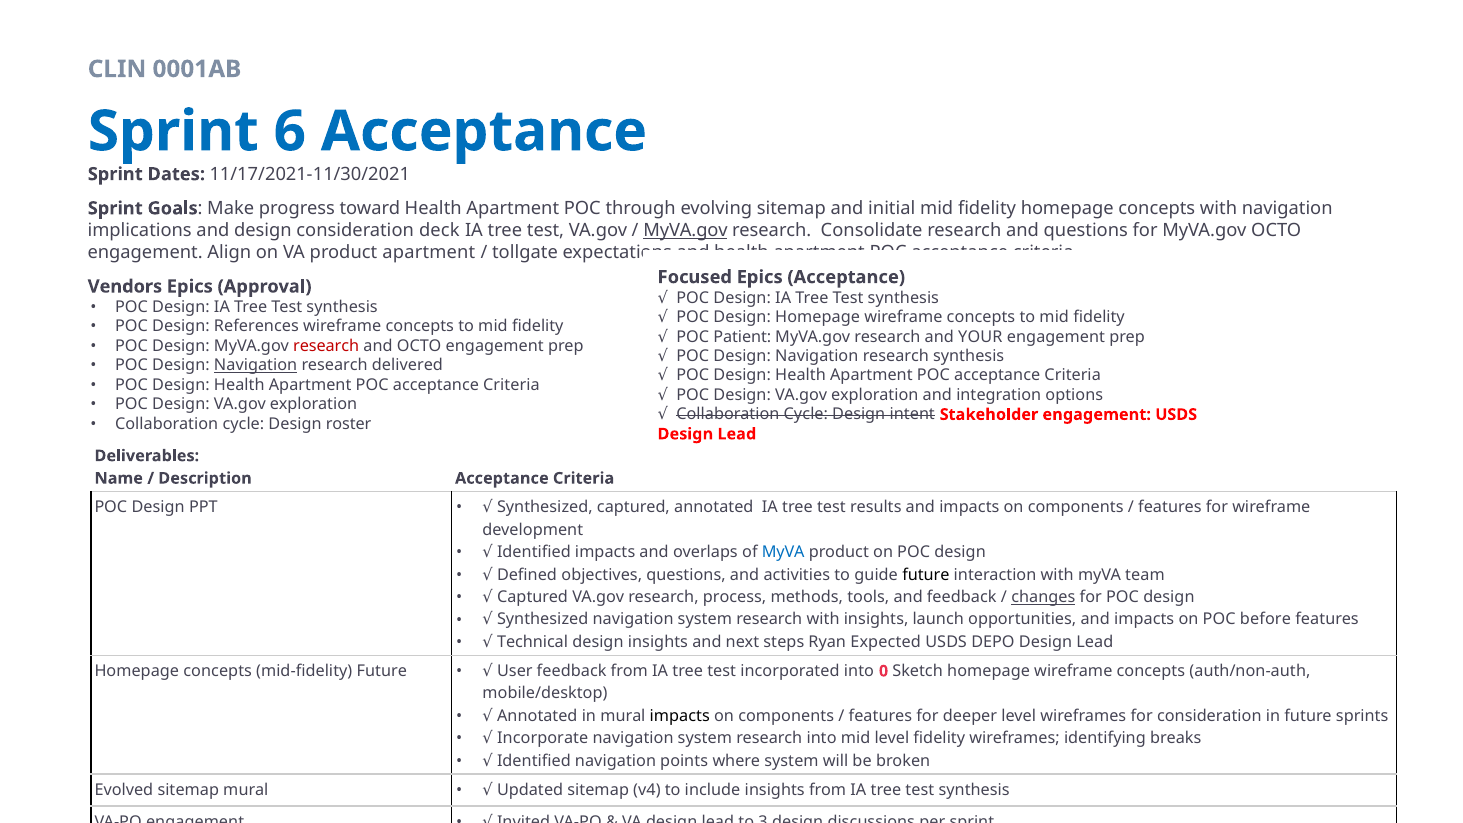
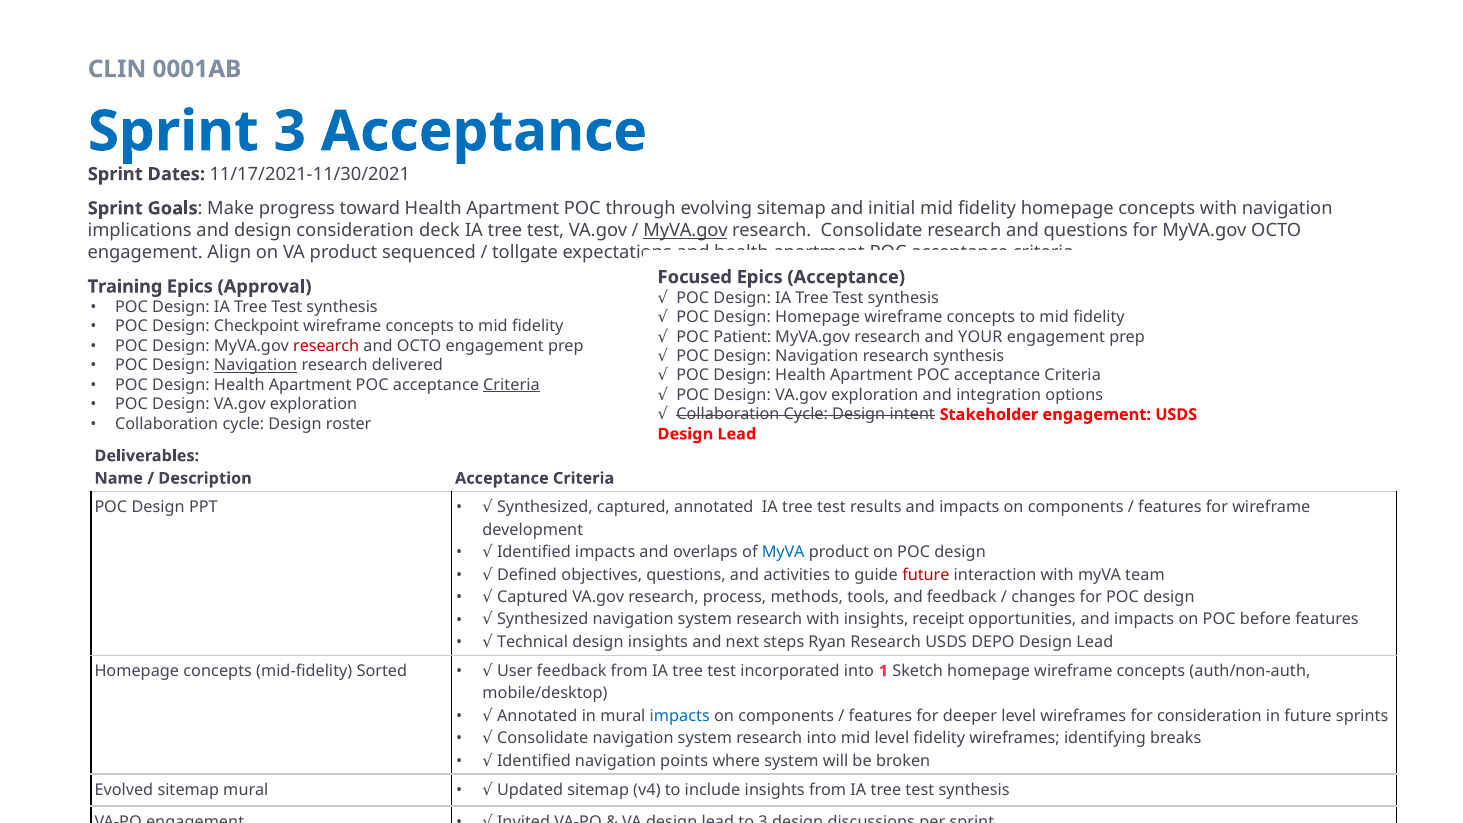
6 at (290, 132): 6 -> 3
product apartment: apartment -> sequenced
Vendors: Vendors -> Training
References: References -> Checkpoint
Criteria at (511, 385) underline: none -> present
future at (926, 575) colour: black -> red
changes at (1043, 597) underline: present -> none
launch: launch -> receipt
Ryan Expected: Expected -> Research
mid-fidelity Future: Future -> Sorted
0: 0 -> 1
impacts at (680, 716) colour: black -> blue
Incorporate at (543, 738): Incorporate -> Consolidate
